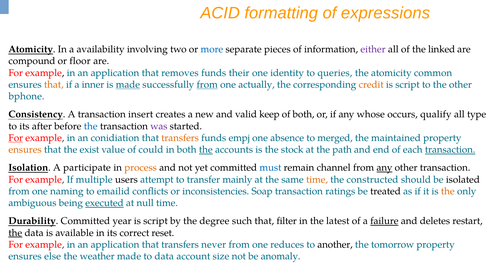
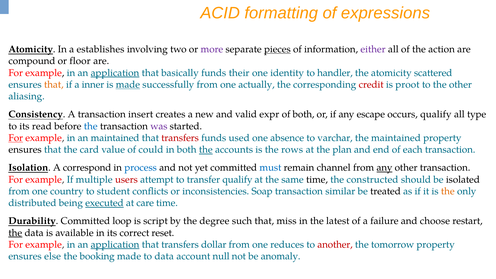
availability: availability -> establishes
more colour: blue -> purple
pieces underline: none -> present
linked: linked -> action
application at (115, 73) underline: none -> present
removes: removes -> basically
queries: queries -> handler
common: common -> scattered
from at (207, 85) underline: present -> none
credit colour: orange -> red
script at (407, 85): script -> proot
bphone: bphone -> aliasing
keep: keep -> expr
whose: whose -> escape
after: after -> read
an conidiation: conidiation -> maintained
transfers at (180, 138) colour: orange -> red
empj: empj -> used
merged: merged -> varchar
ensures at (25, 150) colour: orange -> black
exist: exist -> card
stock: stock -> rows
path: path -> plan
transaction at (450, 150) underline: present -> none
participate: participate -> correspond
process colour: orange -> blue
users colour: black -> red
transfer mainly: mainly -> qualify
time at (317, 179) colour: orange -> black
naming: naming -> country
emailid: emailid -> student
ratings: ratings -> similar
ambiguous: ambiguous -> distributed
null: null -> care
year: year -> loop
filter: filter -> miss
failure underline: present -> none
deletes: deletes -> choose
application at (115, 245) underline: none -> present
never: never -> dollar
another colour: black -> red
weather: weather -> booking
size: size -> null
